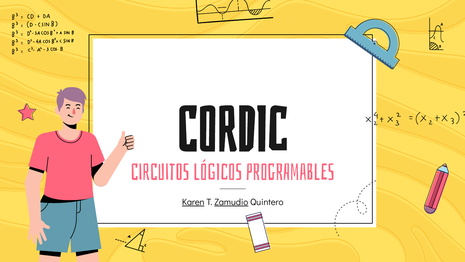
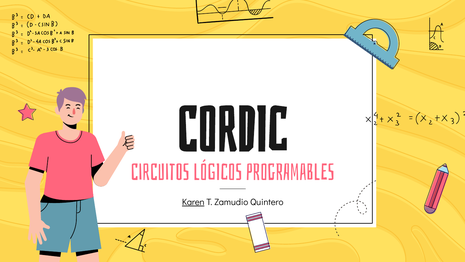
Zamudio underline: present -> none
